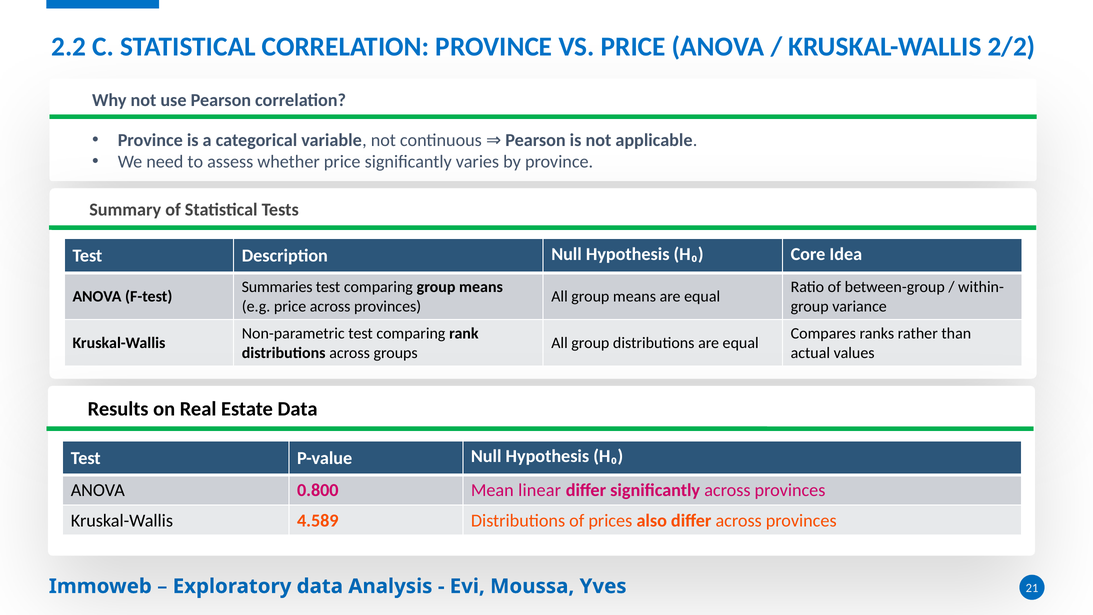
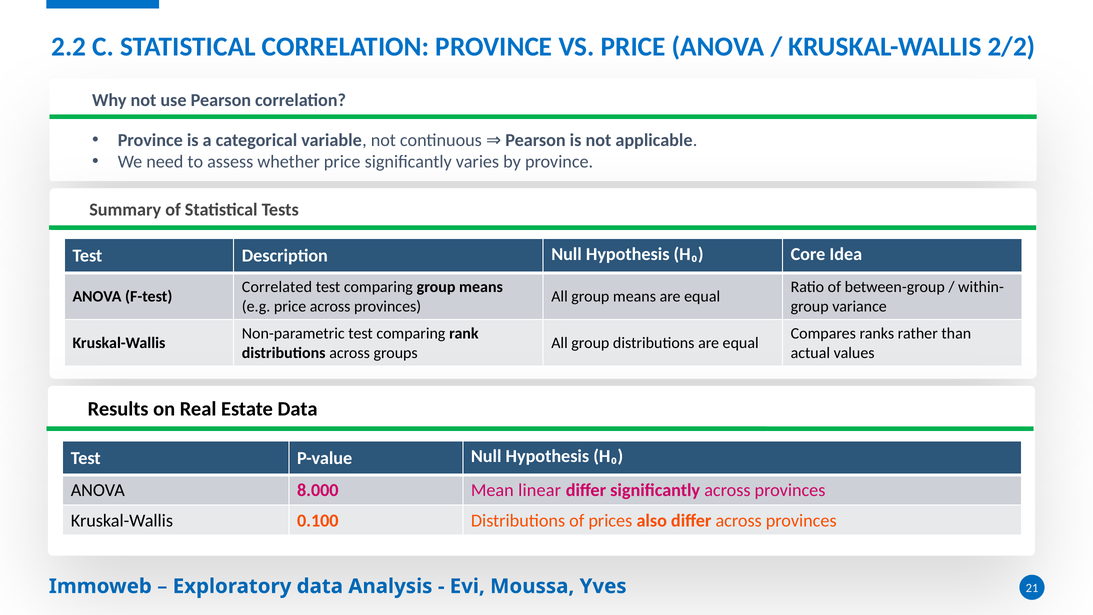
Summaries: Summaries -> Correlated
0.800: 0.800 -> 8.000
4.589: 4.589 -> 0.100
